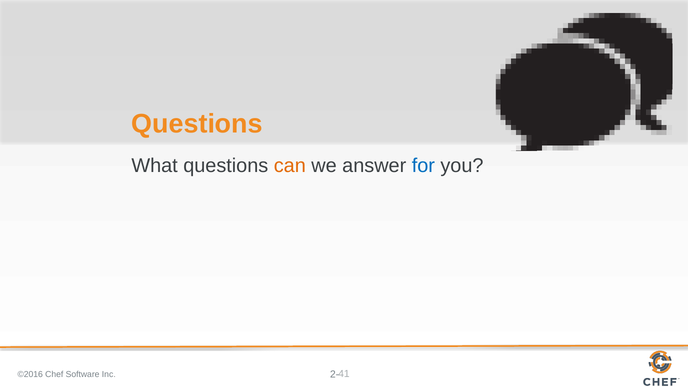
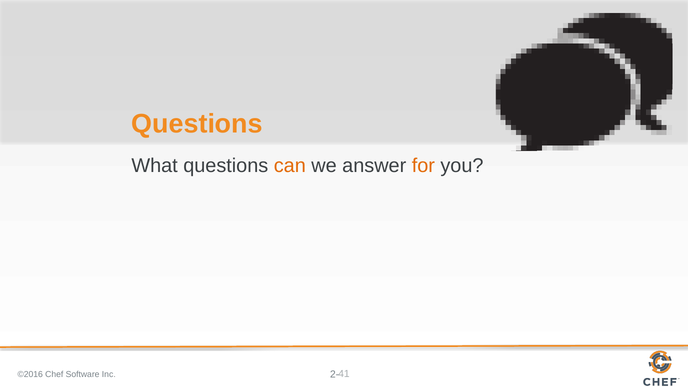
for colour: blue -> orange
